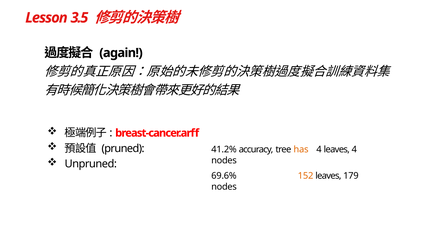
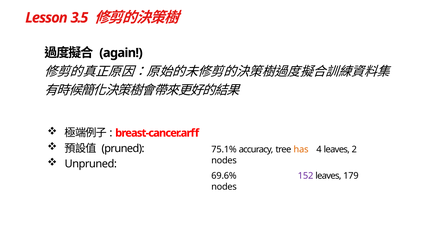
41.2%: 41.2% -> 75.1%
leaves 4: 4 -> 2
152 colour: orange -> purple
